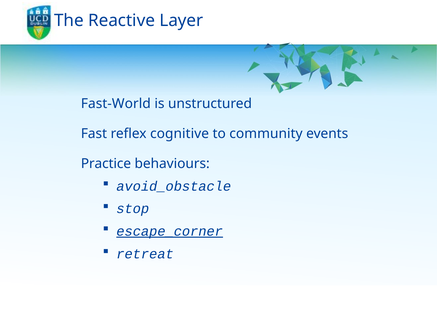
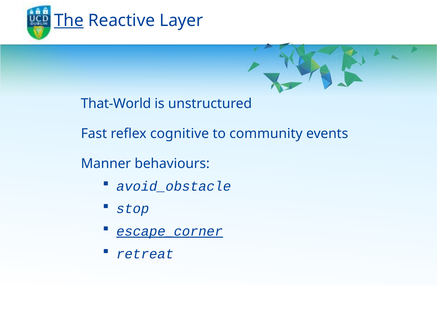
The underline: none -> present
Fast-World: Fast-World -> That-World
Practice: Practice -> Manner
